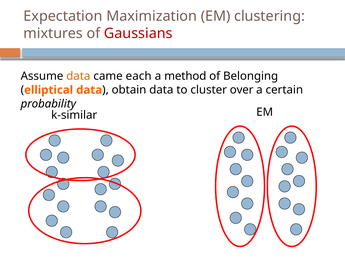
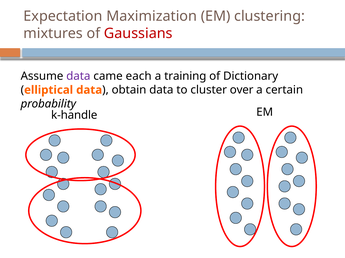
data at (78, 76) colour: orange -> purple
method: method -> training
Belonging: Belonging -> Dictionary
k-similar: k-similar -> k-handle
